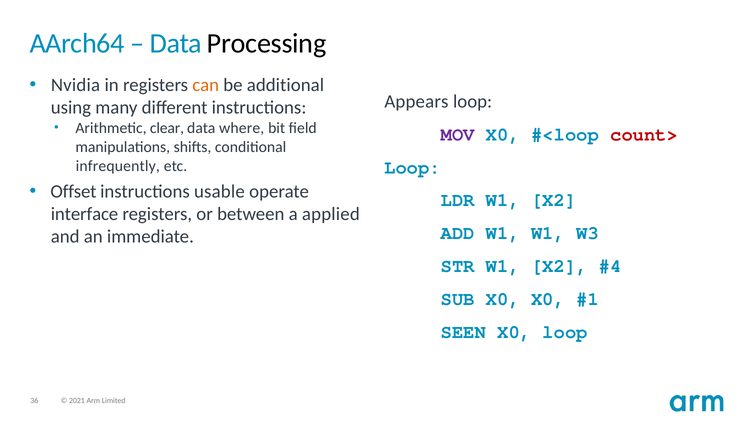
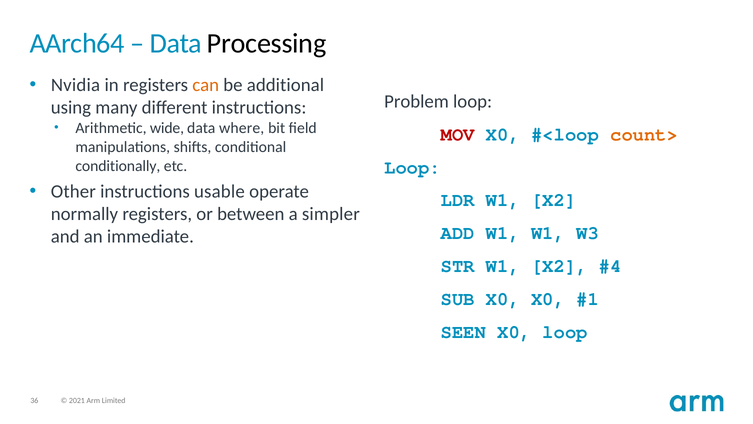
Appears: Appears -> Problem
clear: clear -> wide
MOV colour: purple -> red
count> colour: red -> orange
infrequently: infrequently -> conditionally
Offset: Offset -> Other
interface: interface -> normally
applied: applied -> simpler
